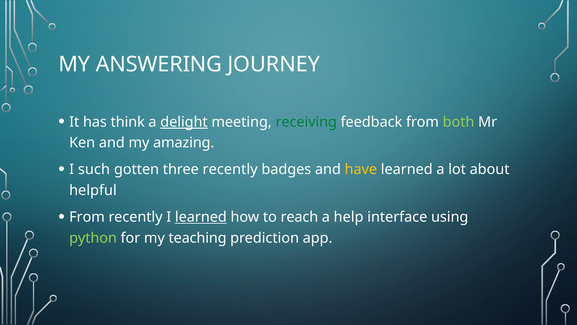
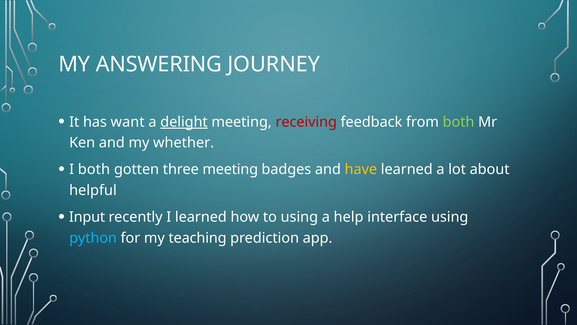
think: think -> want
receiving colour: green -> red
amazing: amazing -> whether
I such: such -> both
three recently: recently -> meeting
From at (87, 217): From -> Input
learned at (201, 217) underline: present -> none
to reach: reach -> using
python colour: light green -> light blue
